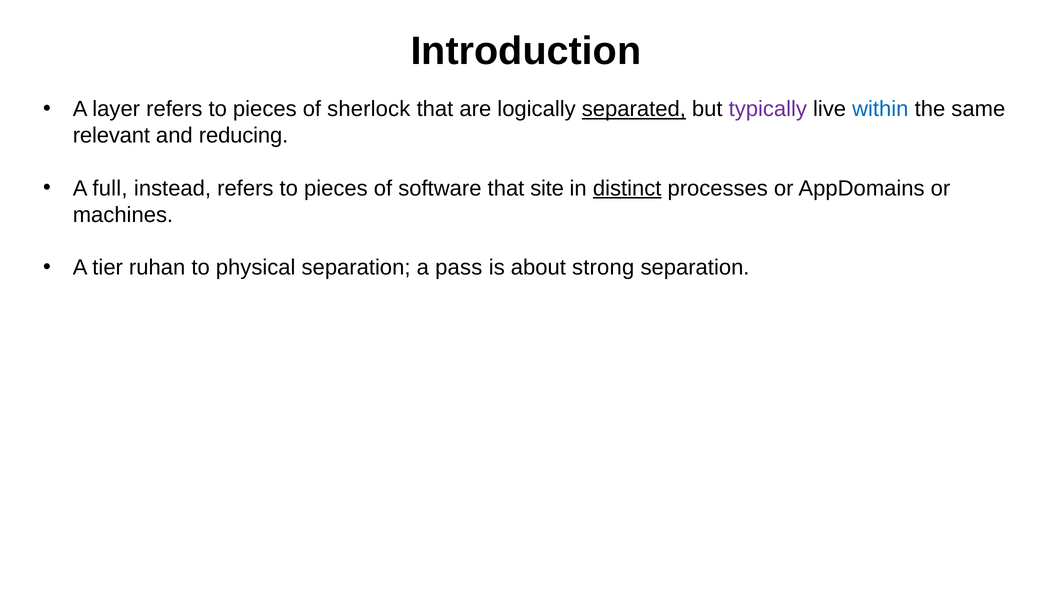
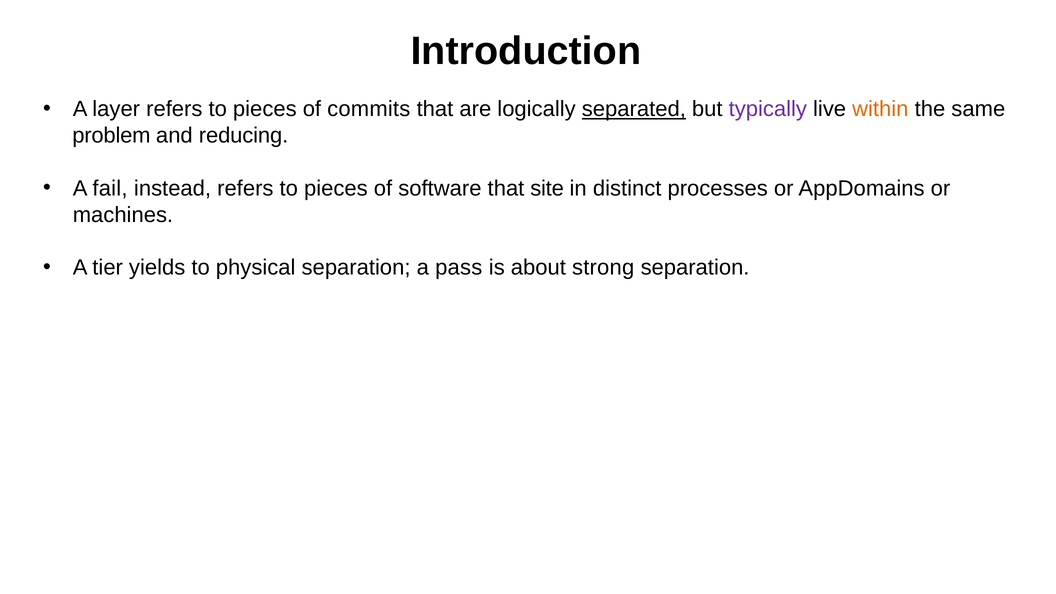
sherlock: sherlock -> commits
within colour: blue -> orange
relevant: relevant -> problem
full: full -> fail
distinct underline: present -> none
ruhan: ruhan -> yields
